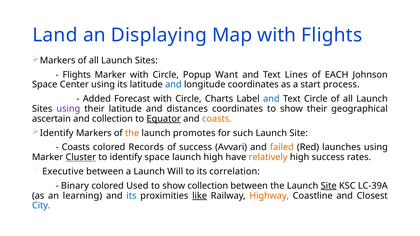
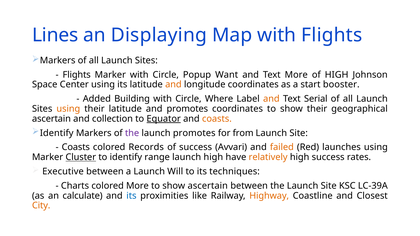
Land: Land -> Lines
Text Lines: Lines -> More
of EACH: EACH -> HIGH
and at (173, 85) colour: blue -> orange
process: process -> booster
Forecast: Forecast -> Building
Charts: Charts -> Where
and at (271, 99) colour: blue -> orange
Text Circle: Circle -> Serial
using at (68, 109) colour: purple -> orange
and distances: distances -> promotes
the at (132, 133) colour: orange -> purple
such: such -> from
identify space: space -> range
correlation: correlation -> techniques
Binary: Binary -> Charts
colored Used: Used -> More
show collection: collection -> ascertain
Site at (329, 186) underline: present -> none
learning: learning -> calculate
like underline: present -> none
City colour: blue -> orange
